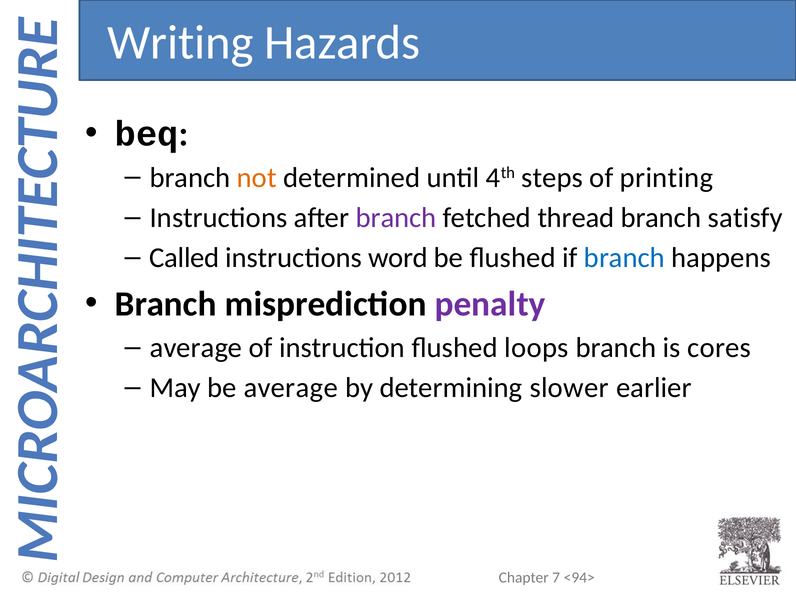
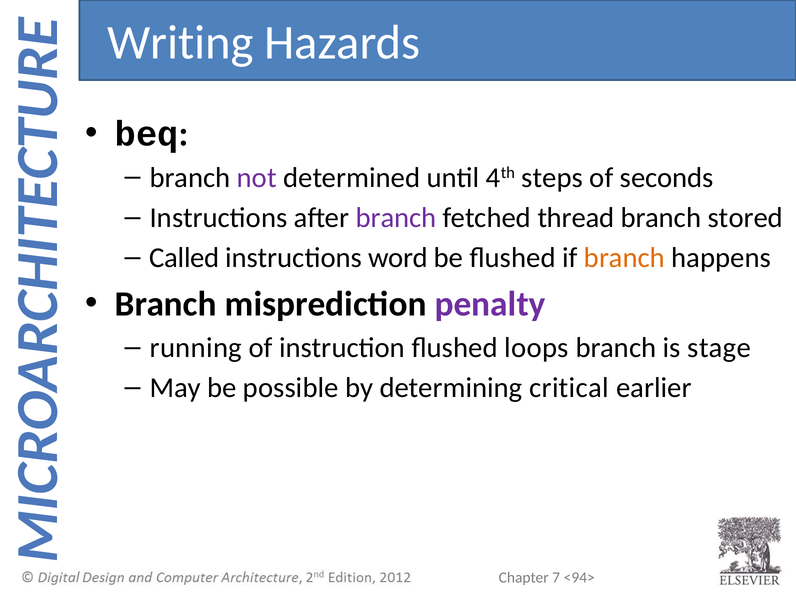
not colour: orange -> purple
printing: printing -> seconds
satisfy: satisfy -> stored
branch at (624, 258) colour: blue -> orange
average at (196, 348): average -> running
cores: cores -> stage
be average: average -> possible
slower: slower -> critical
